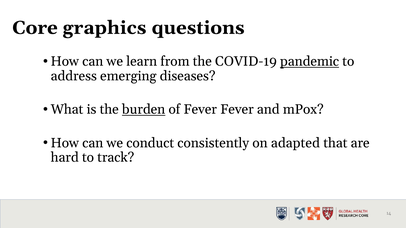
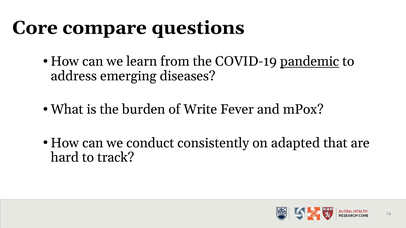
graphics: graphics -> compare
burden underline: present -> none
of Fever: Fever -> Write
